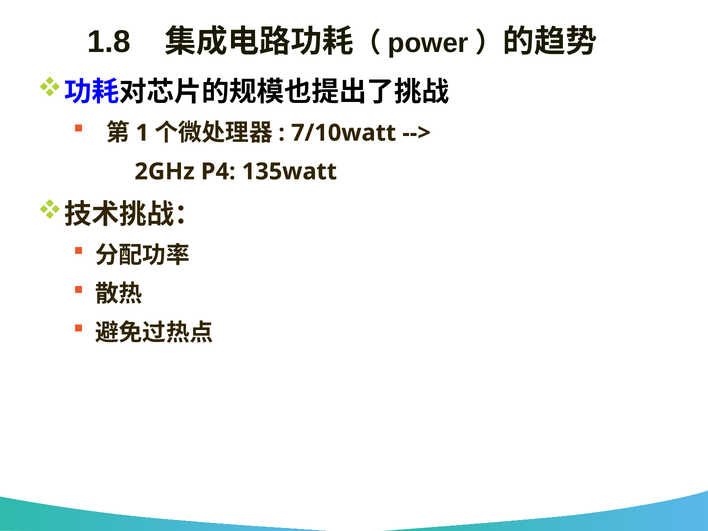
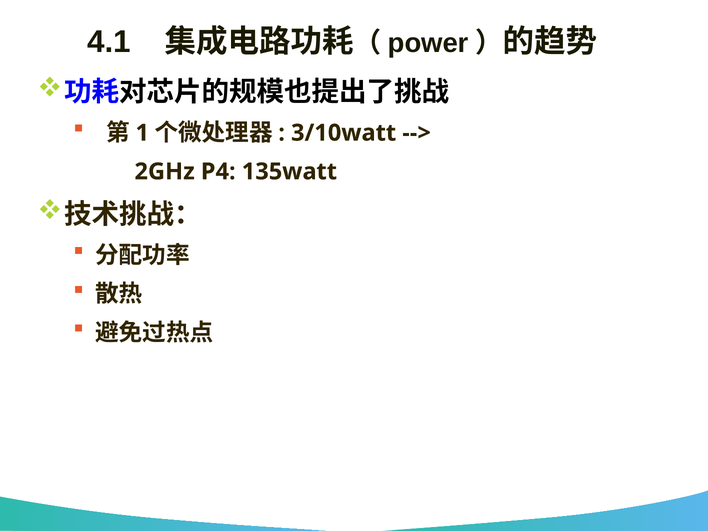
1.8: 1.8 -> 4.1
7/10watt: 7/10watt -> 3/10watt
